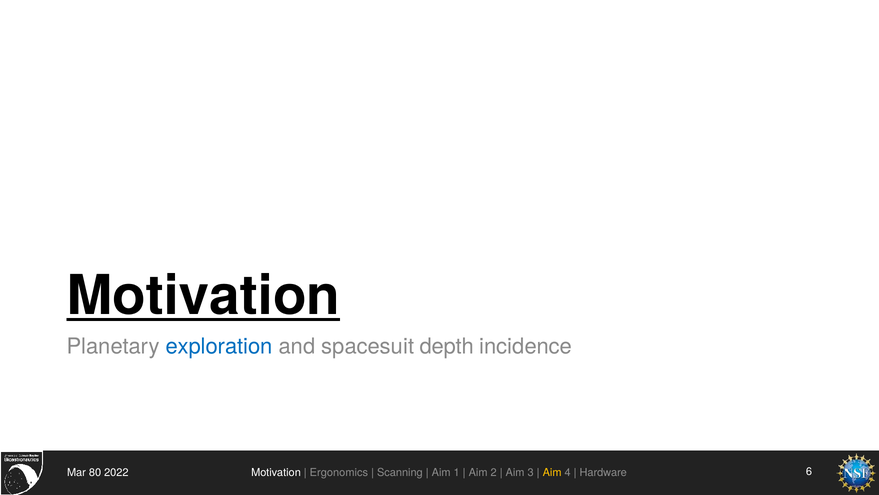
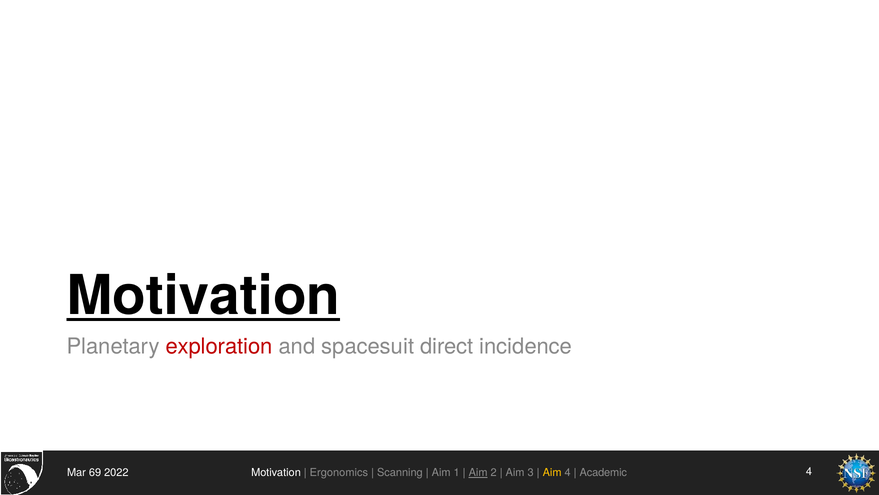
exploration colour: blue -> red
depth: depth -> direct
80: 80 -> 69
Aim at (478, 472) underline: none -> present
Hardware: Hardware -> Academic
2022 6: 6 -> 4
